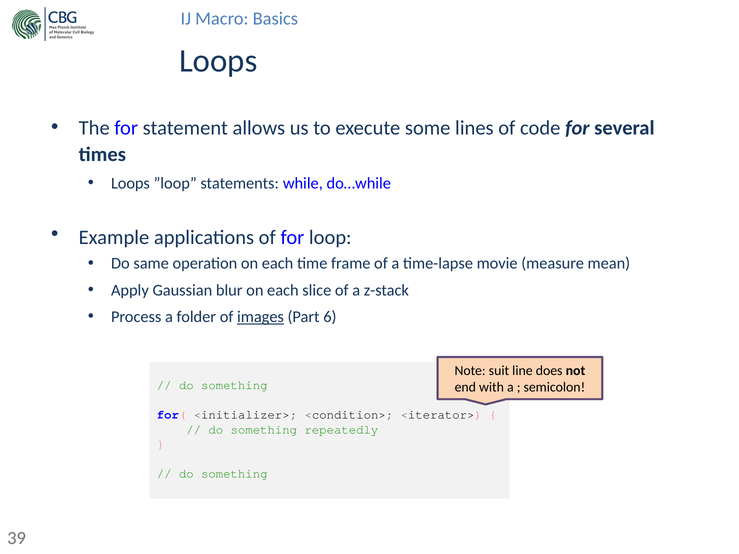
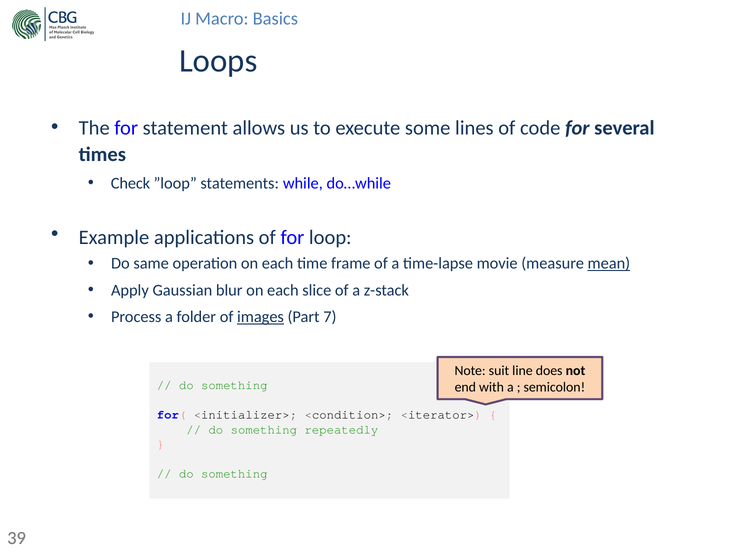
Loops at (130, 183): Loops -> Check
mean underline: none -> present
6: 6 -> 7
